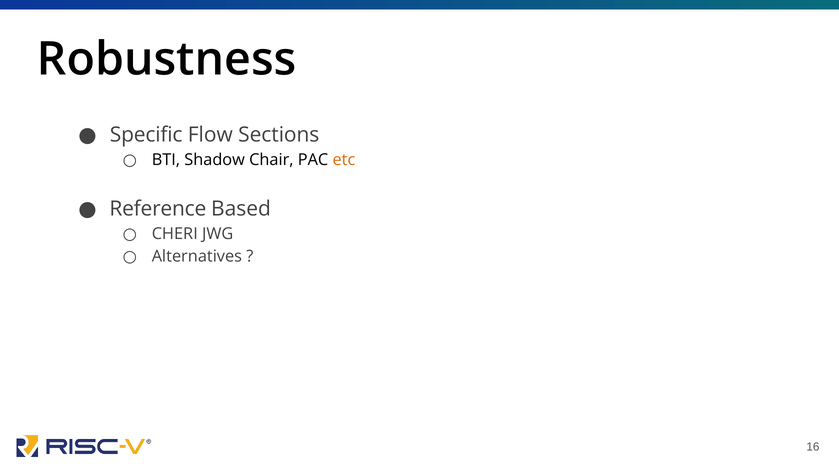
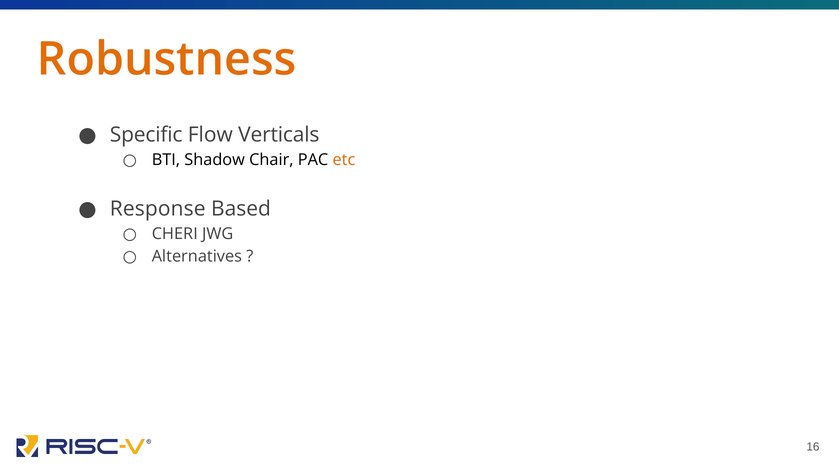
Robustness colour: black -> orange
Sections: Sections -> Verticals
Reference: Reference -> Response
